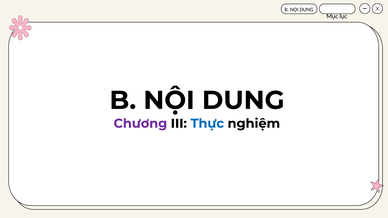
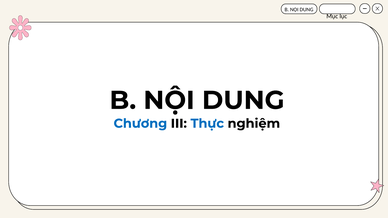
Chương colour: purple -> blue
